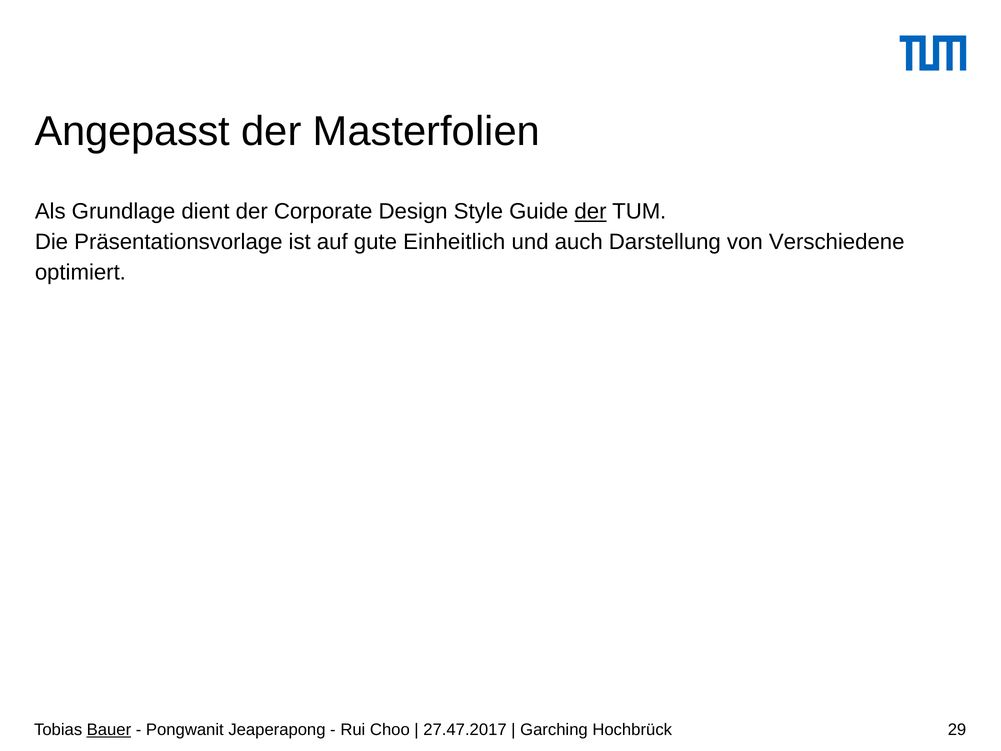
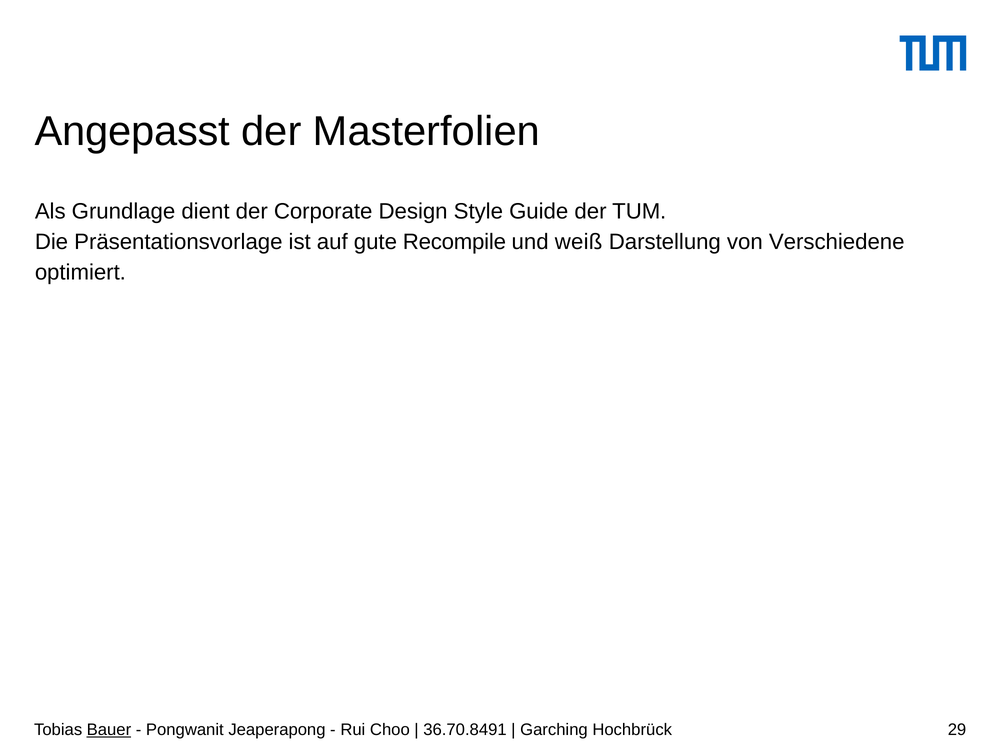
der at (591, 212) underline: present -> none
Einheitlich: Einheitlich -> Recompile
auch: auch -> weiß
27.47.2017: 27.47.2017 -> 36.70.8491
